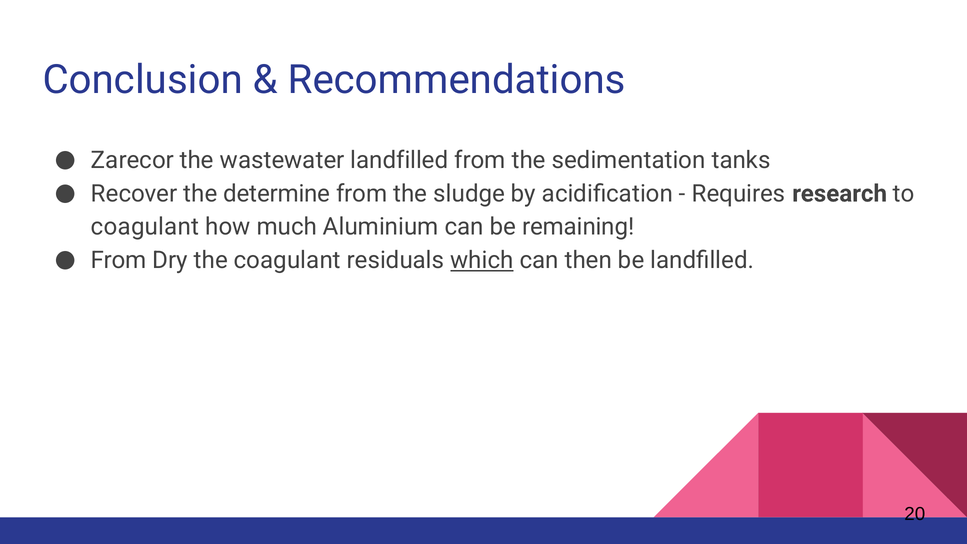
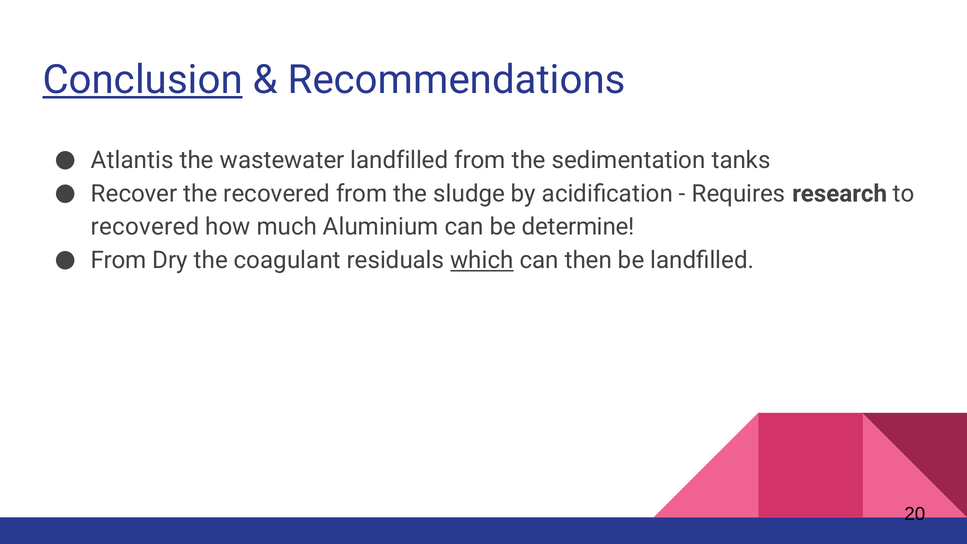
Conclusion underline: none -> present
Zarecor: Zarecor -> Atlantis
the determine: determine -> recovered
coagulant at (145, 227): coagulant -> recovered
remaining: remaining -> determine
